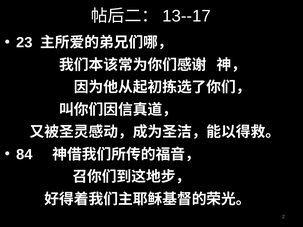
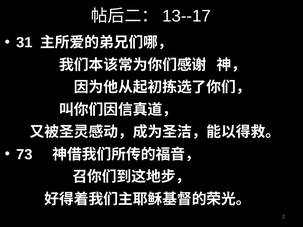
23: 23 -> 31
84: 84 -> 73
